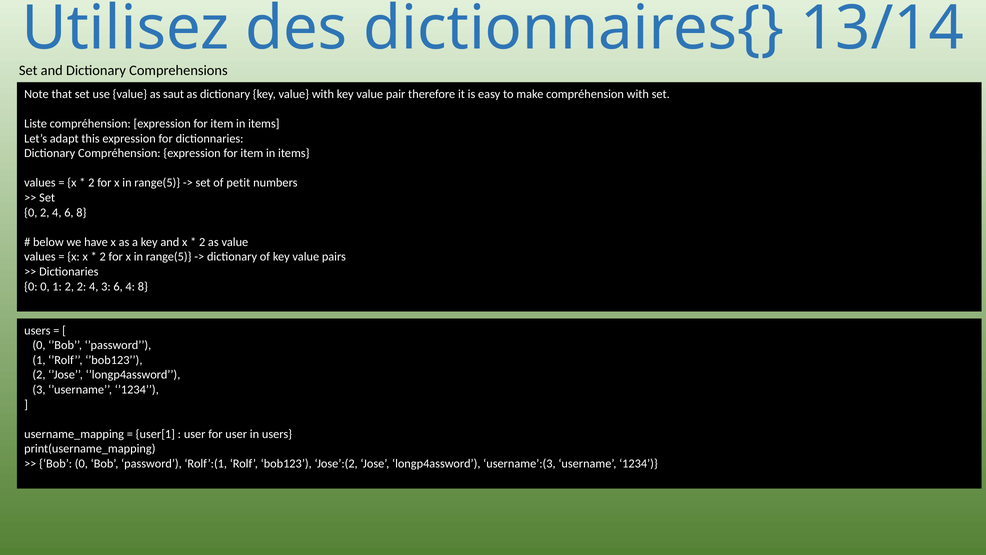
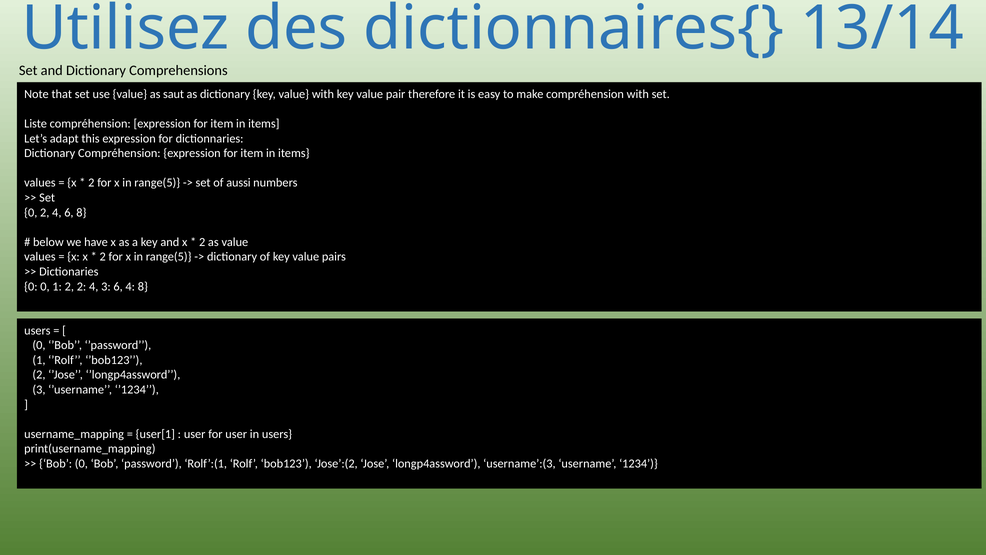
petit: petit -> aussi
